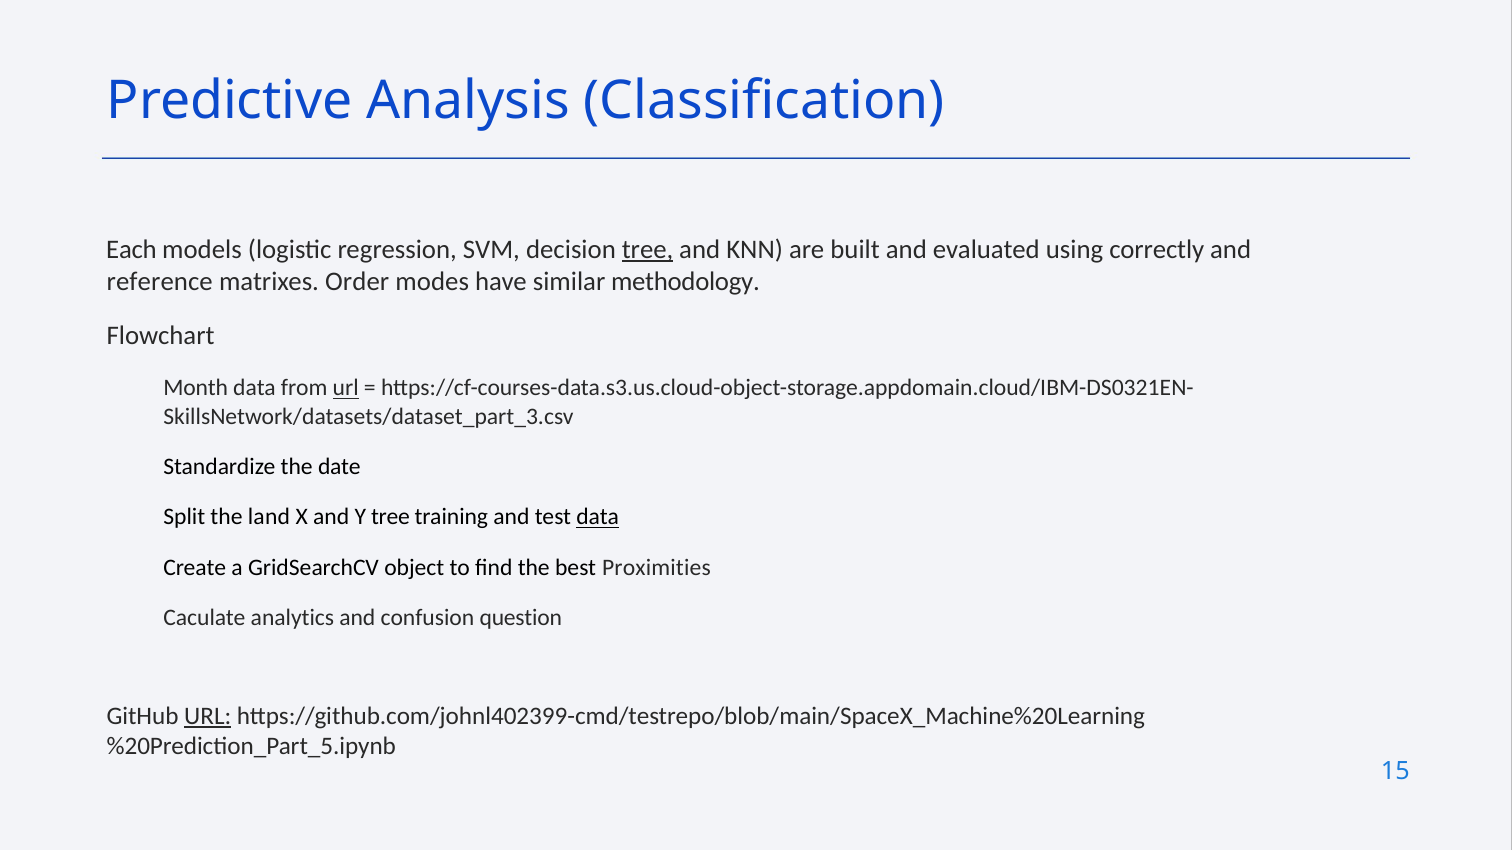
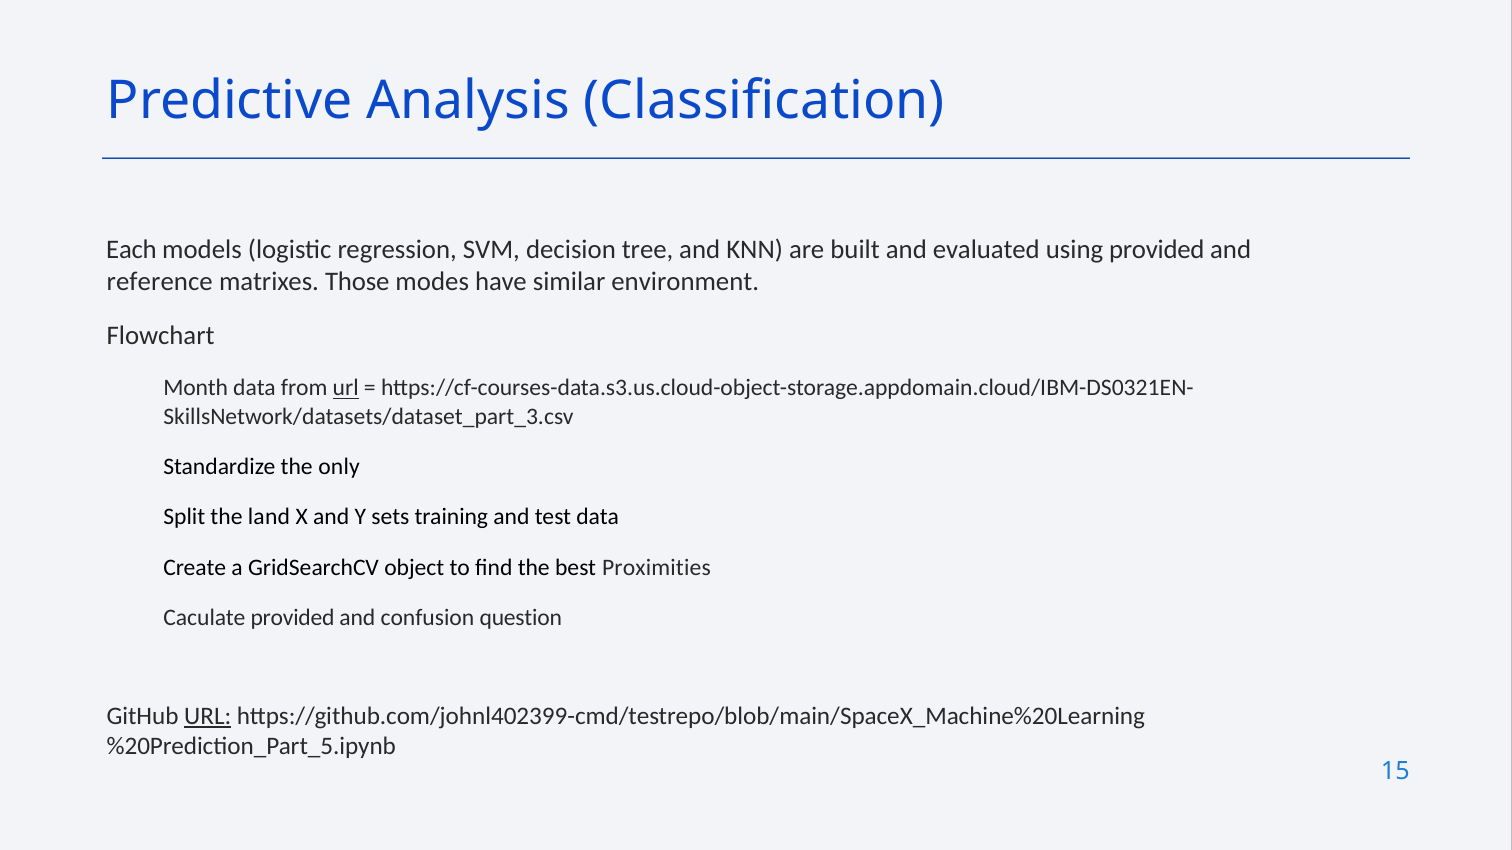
tree at (648, 250) underline: present -> none
using correctly: correctly -> provided
Order: Order -> Those
methodology: methodology -> environment
date: date -> only
Y tree: tree -> sets
data at (598, 518) underline: present -> none
Caculate analytics: analytics -> provided
